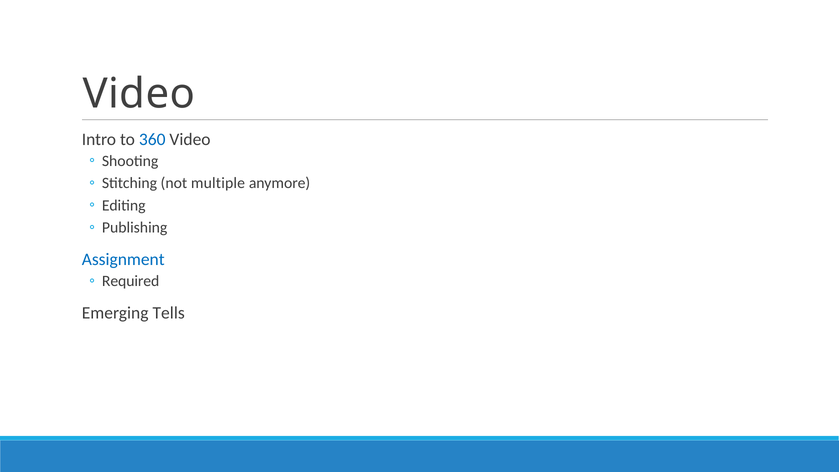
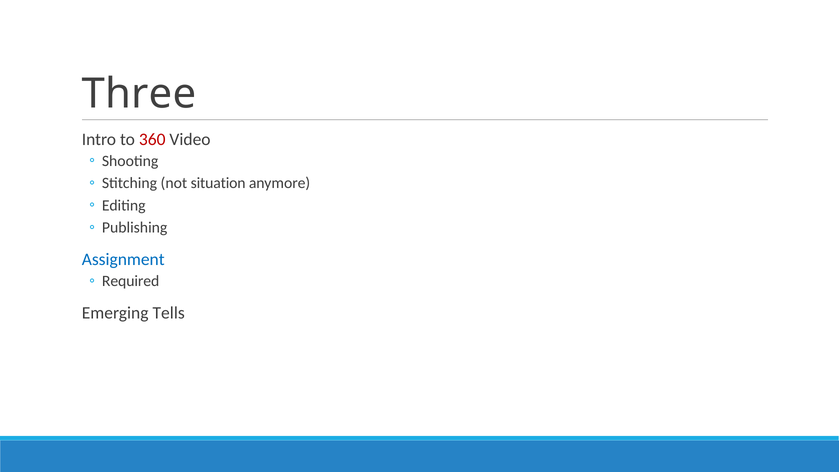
Video at (139, 94): Video -> Three
360 colour: blue -> red
multiple: multiple -> situation
